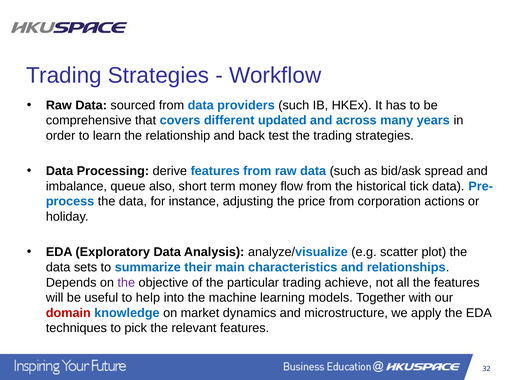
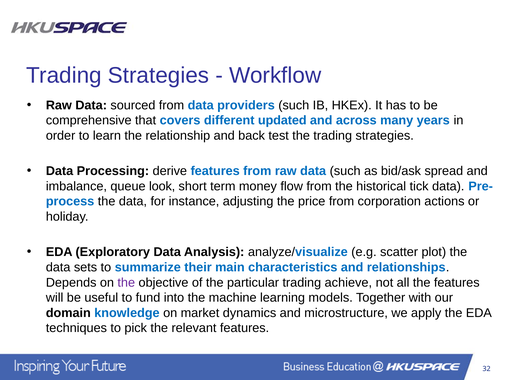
also: also -> look
help: help -> fund
domain colour: red -> black
